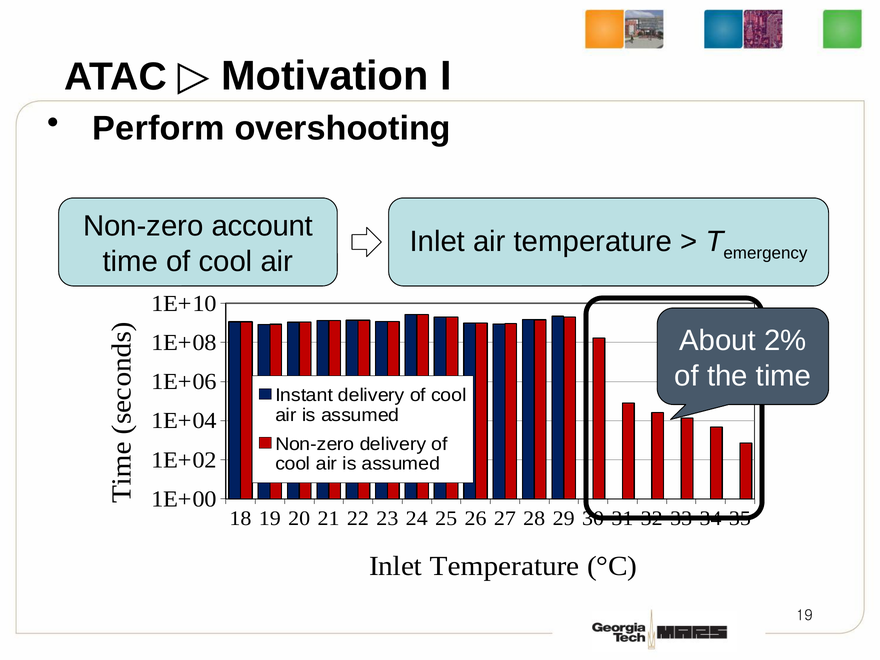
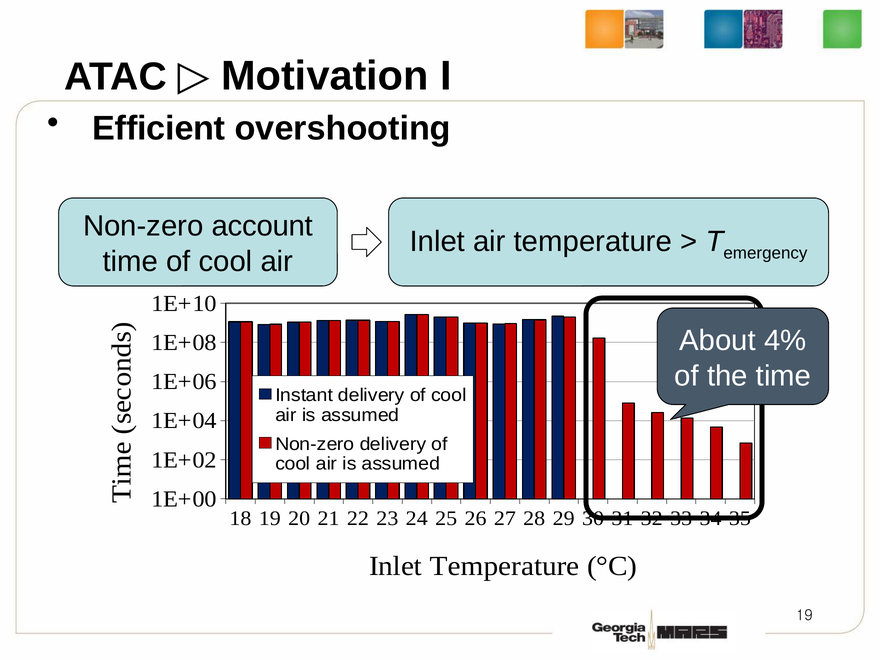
Perform: Perform -> Efficient
2%: 2% -> 4%
